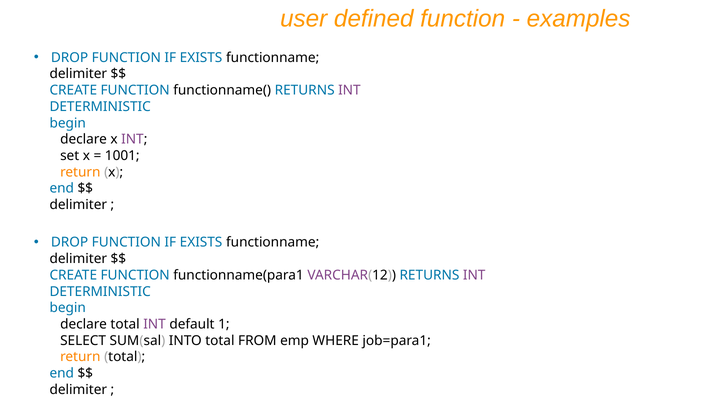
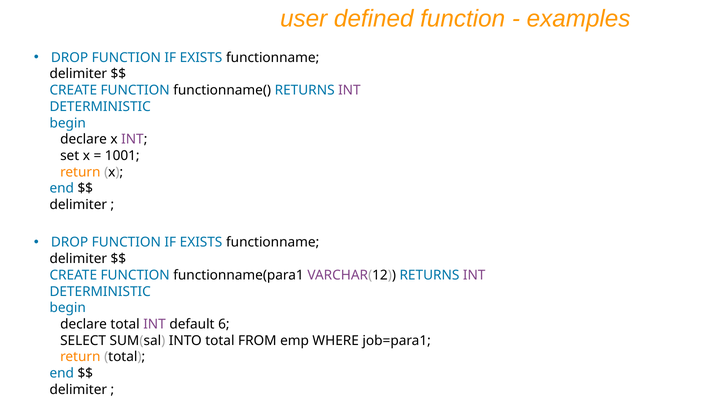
1: 1 -> 6
